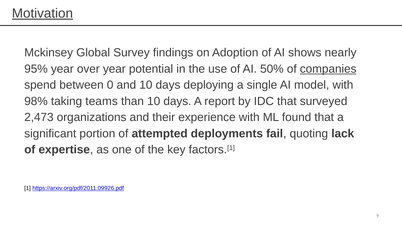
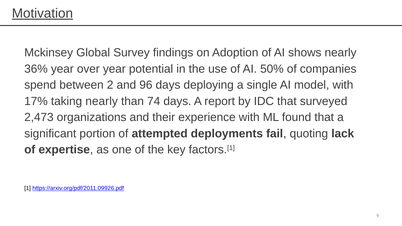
95%: 95% -> 36%
companies underline: present -> none
0: 0 -> 2
and 10: 10 -> 96
98%: 98% -> 17%
taking teams: teams -> nearly
than 10: 10 -> 74
